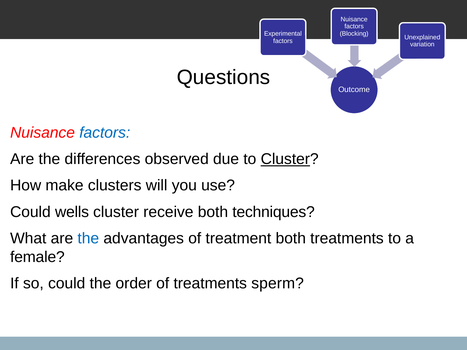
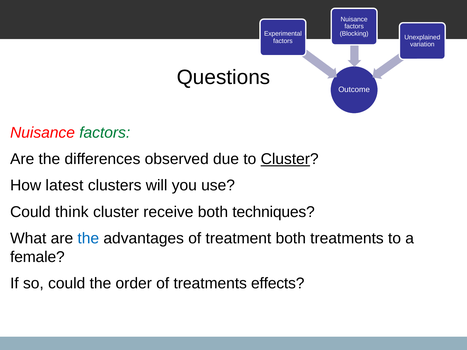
factors at (105, 133) colour: blue -> green
make: make -> latest
wells: wells -> think
sperm: sperm -> effects
